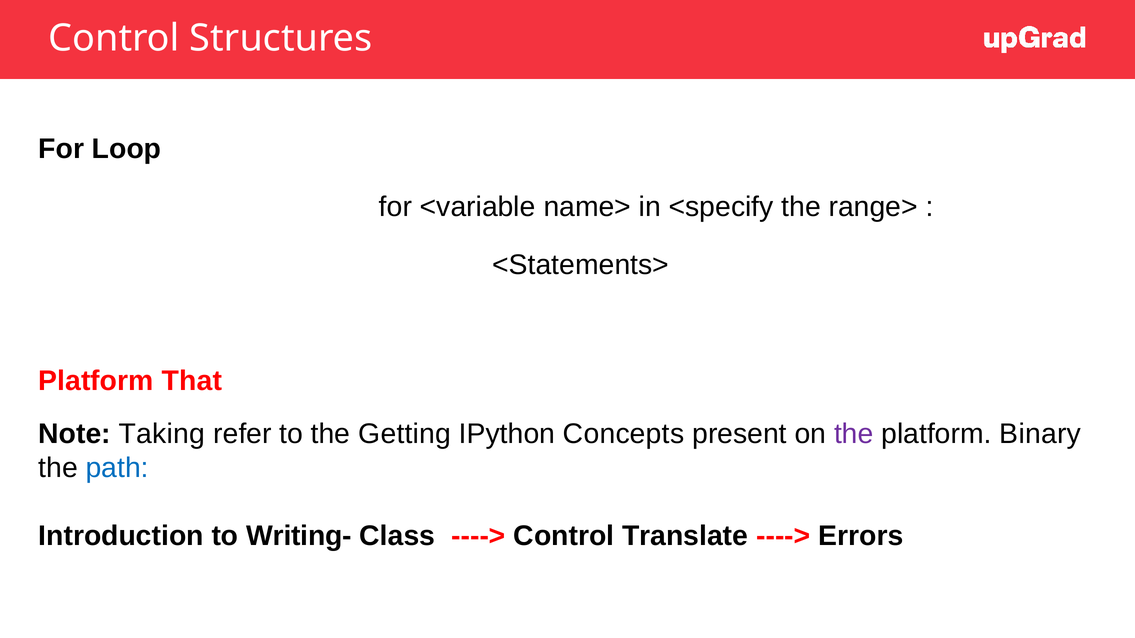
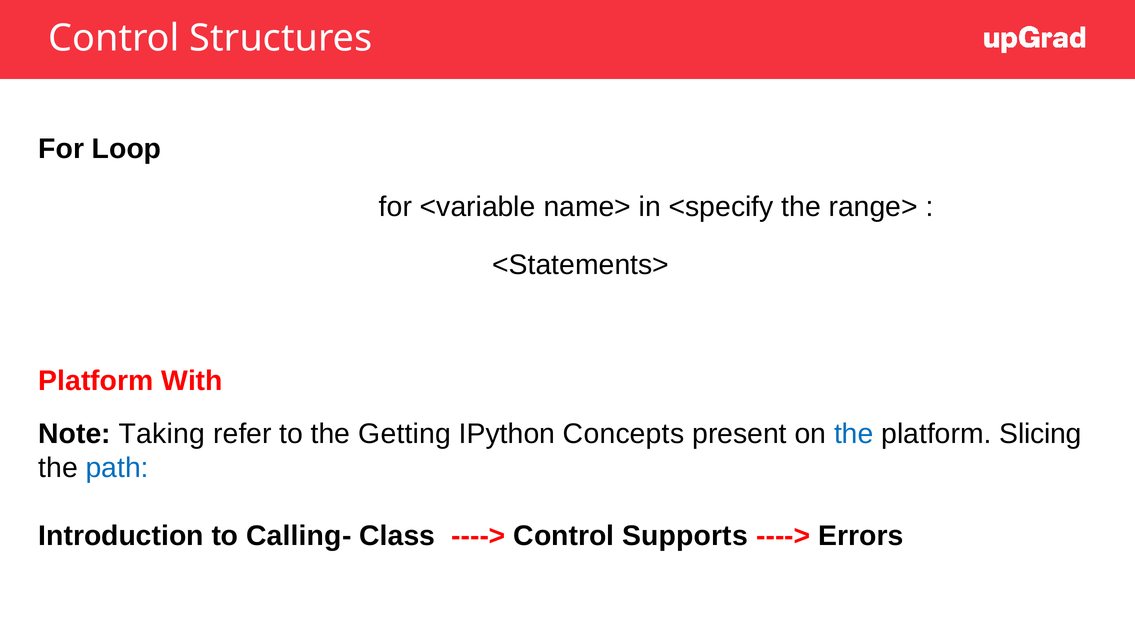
That: That -> With
the at (854, 434) colour: purple -> blue
Binary: Binary -> Slicing
Writing-: Writing- -> Calling-
Translate: Translate -> Supports
